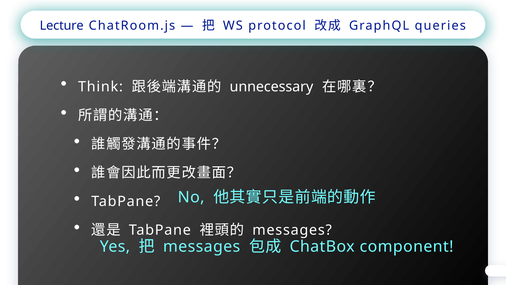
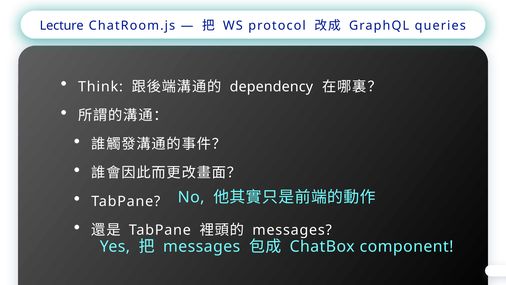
unnecessary: unnecessary -> dependency
